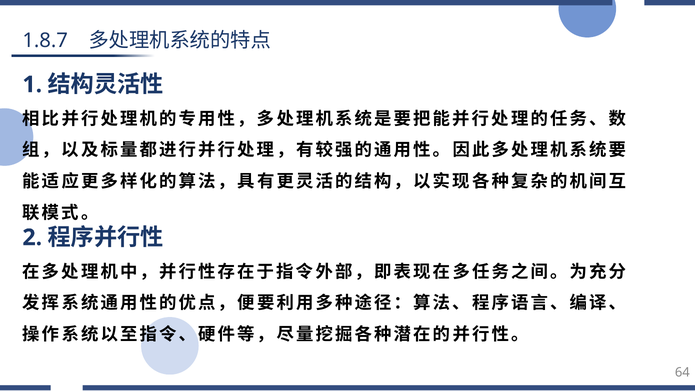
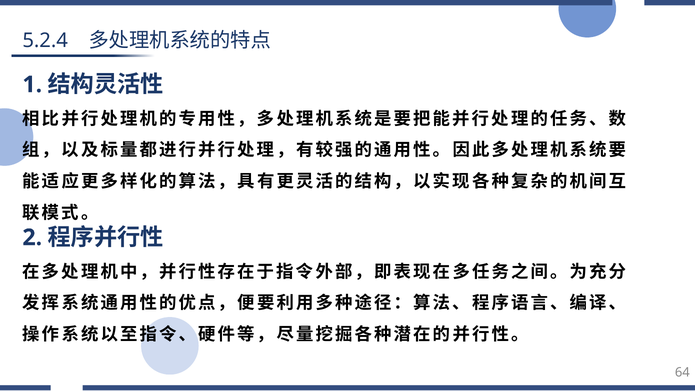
1.8.7: 1.8.7 -> 5.2.4
